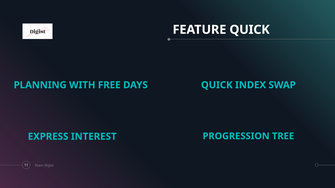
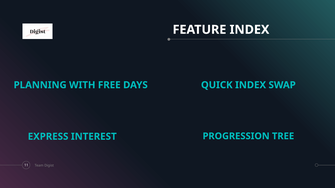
FEATURE QUICK: QUICK -> INDEX
